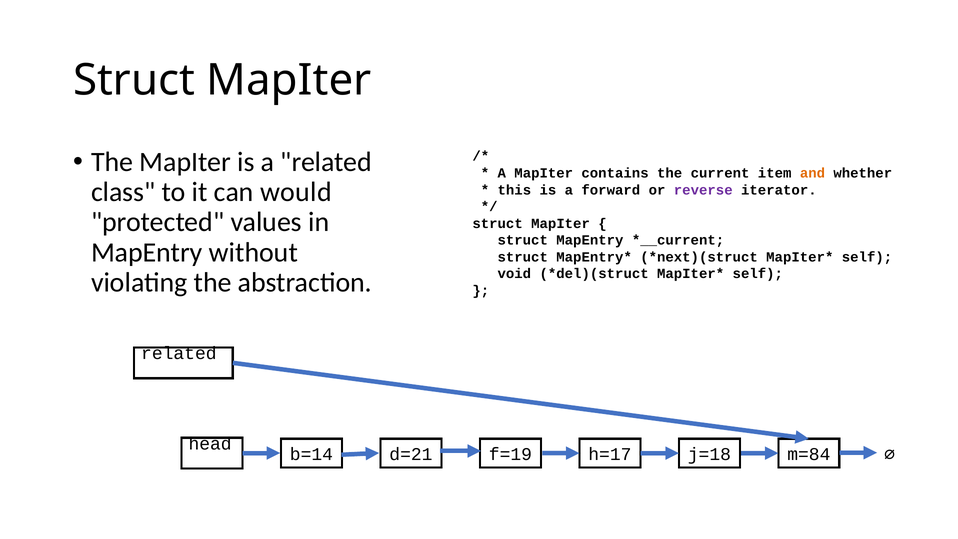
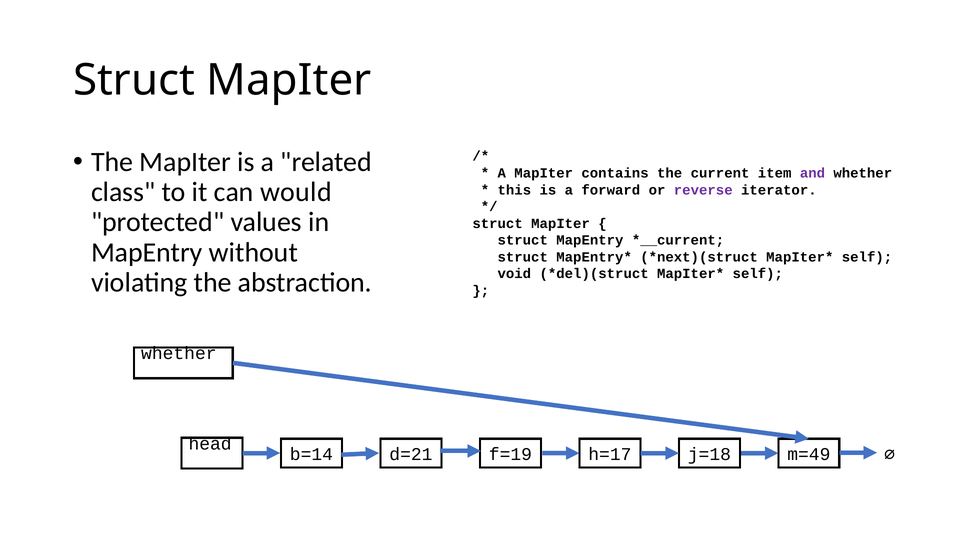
and colour: orange -> purple
related at (179, 353): related -> whether
m=84: m=84 -> m=49
